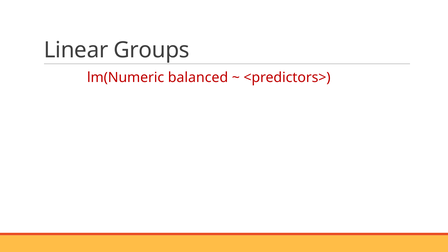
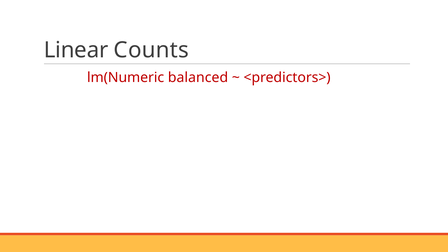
Groups: Groups -> Counts
